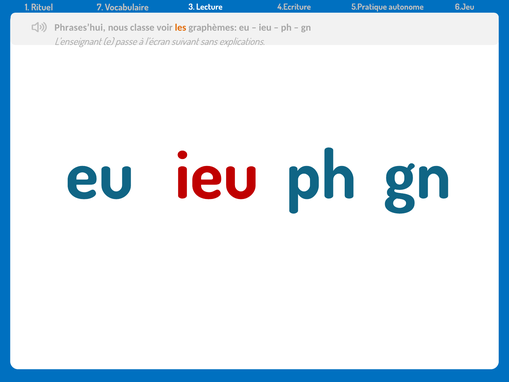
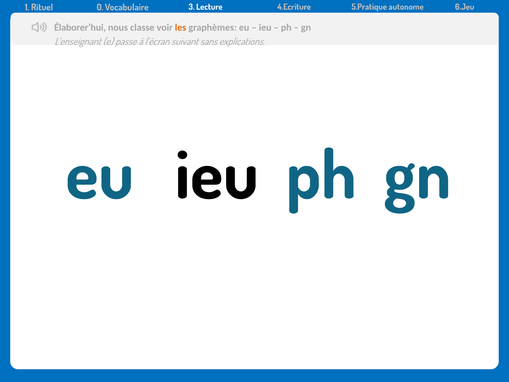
7: 7 -> 0
Phrases’hui: Phrases’hui -> Élaborer’hui
ieu at (217, 176) colour: red -> black
